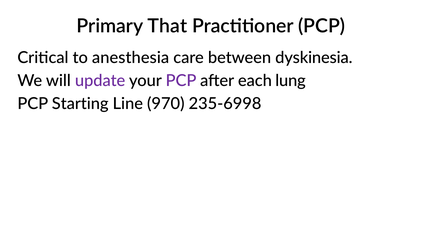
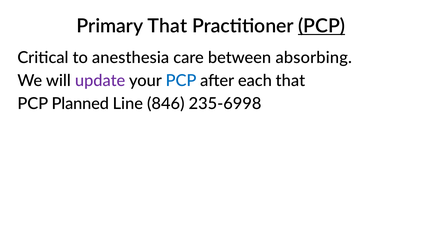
PCP at (322, 26) underline: none -> present
dyskinesia: dyskinesia -> absorbing
PCP at (181, 81) colour: purple -> blue
each lung: lung -> that
Starting: Starting -> Planned
970: 970 -> 846
